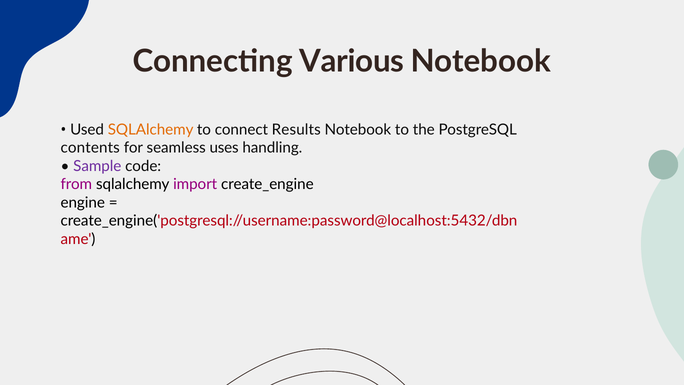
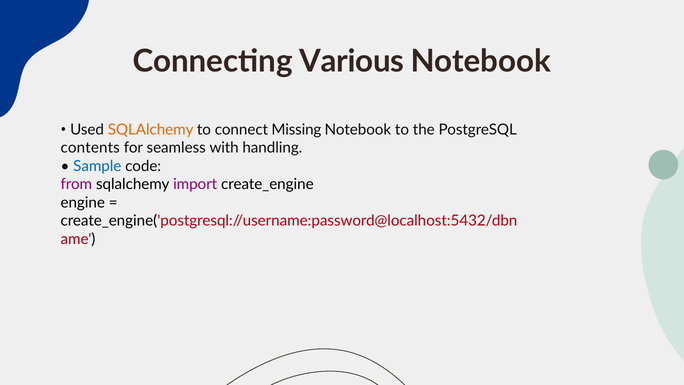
Results: Results -> Missing
uses: uses -> with
Sample colour: purple -> blue
